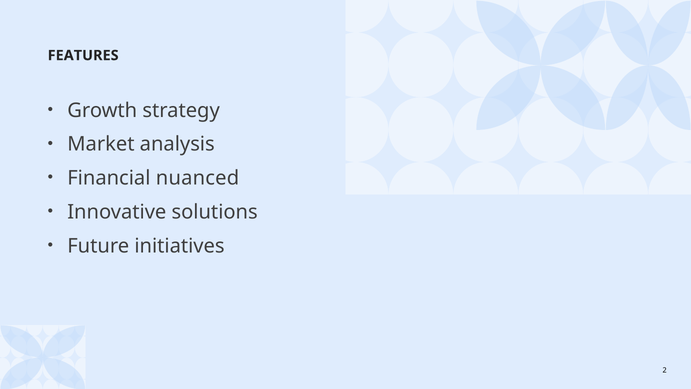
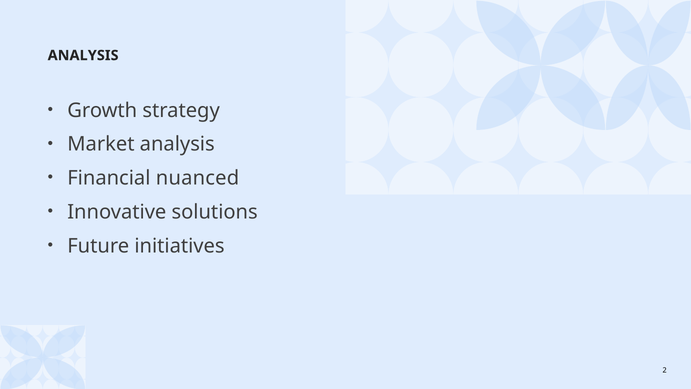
FEATURES at (83, 55): FEATURES -> ANALYSIS
